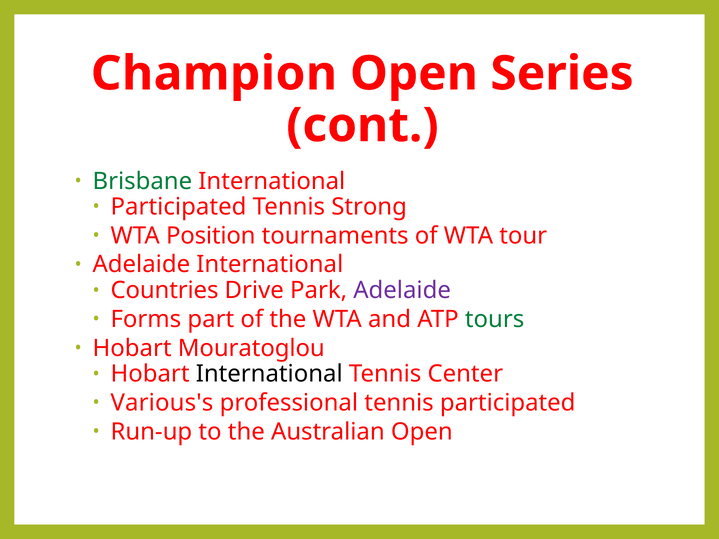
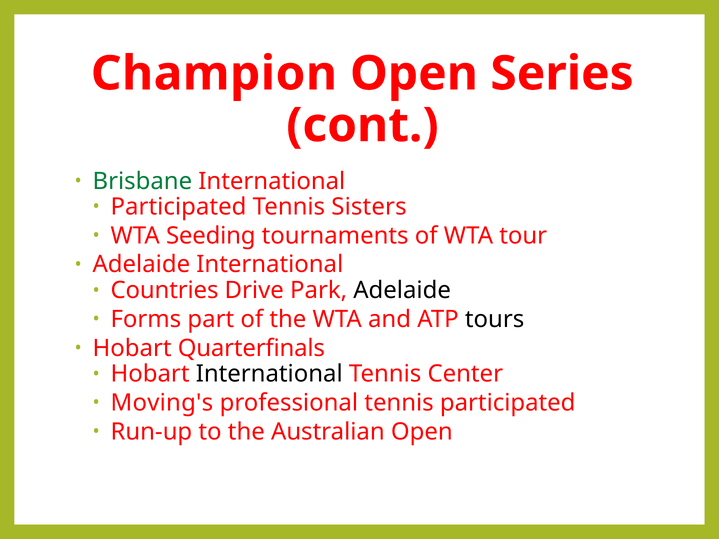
Strong: Strong -> Sisters
Position: Position -> Seeding
Adelaide at (402, 291) colour: purple -> black
tours colour: green -> black
Mouratoglou: Mouratoglou -> Quarterfinals
Various's: Various's -> Moving's
